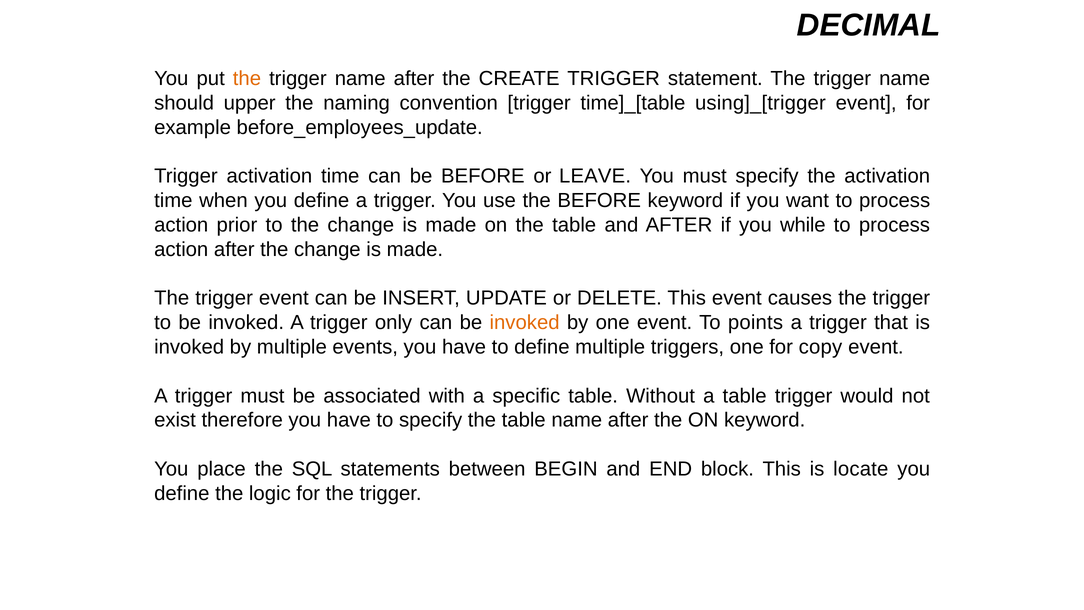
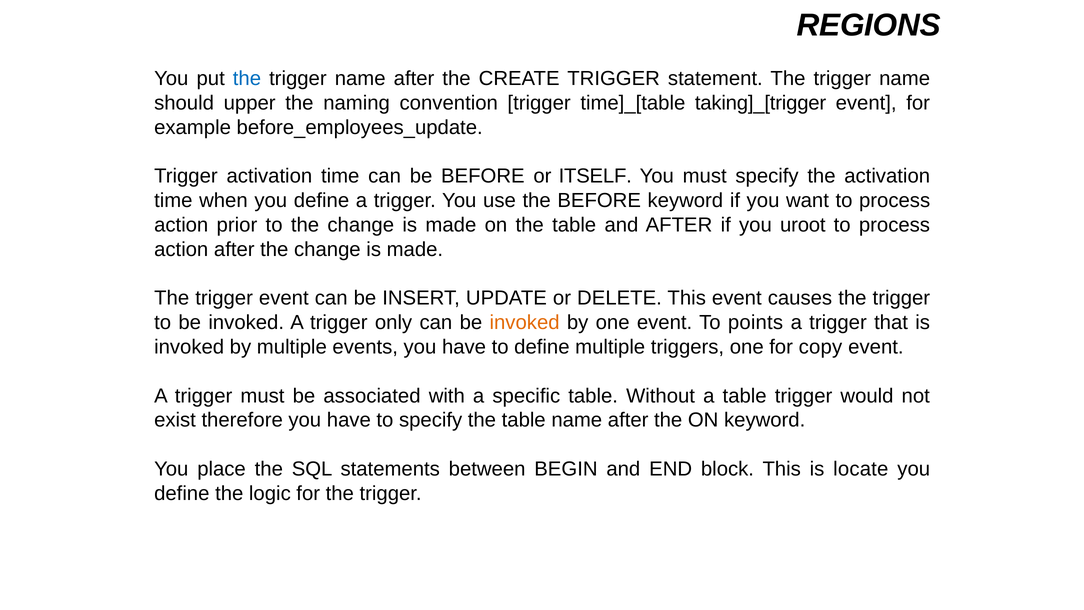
DECIMAL: DECIMAL -> REGIONS
the at (247, 79) colour: orange -> blue
using]_[trigger: using]_[trigger -> taking]_[trigger
LEAVE: LEAVE -> ITSELF
while: while -> uroot
